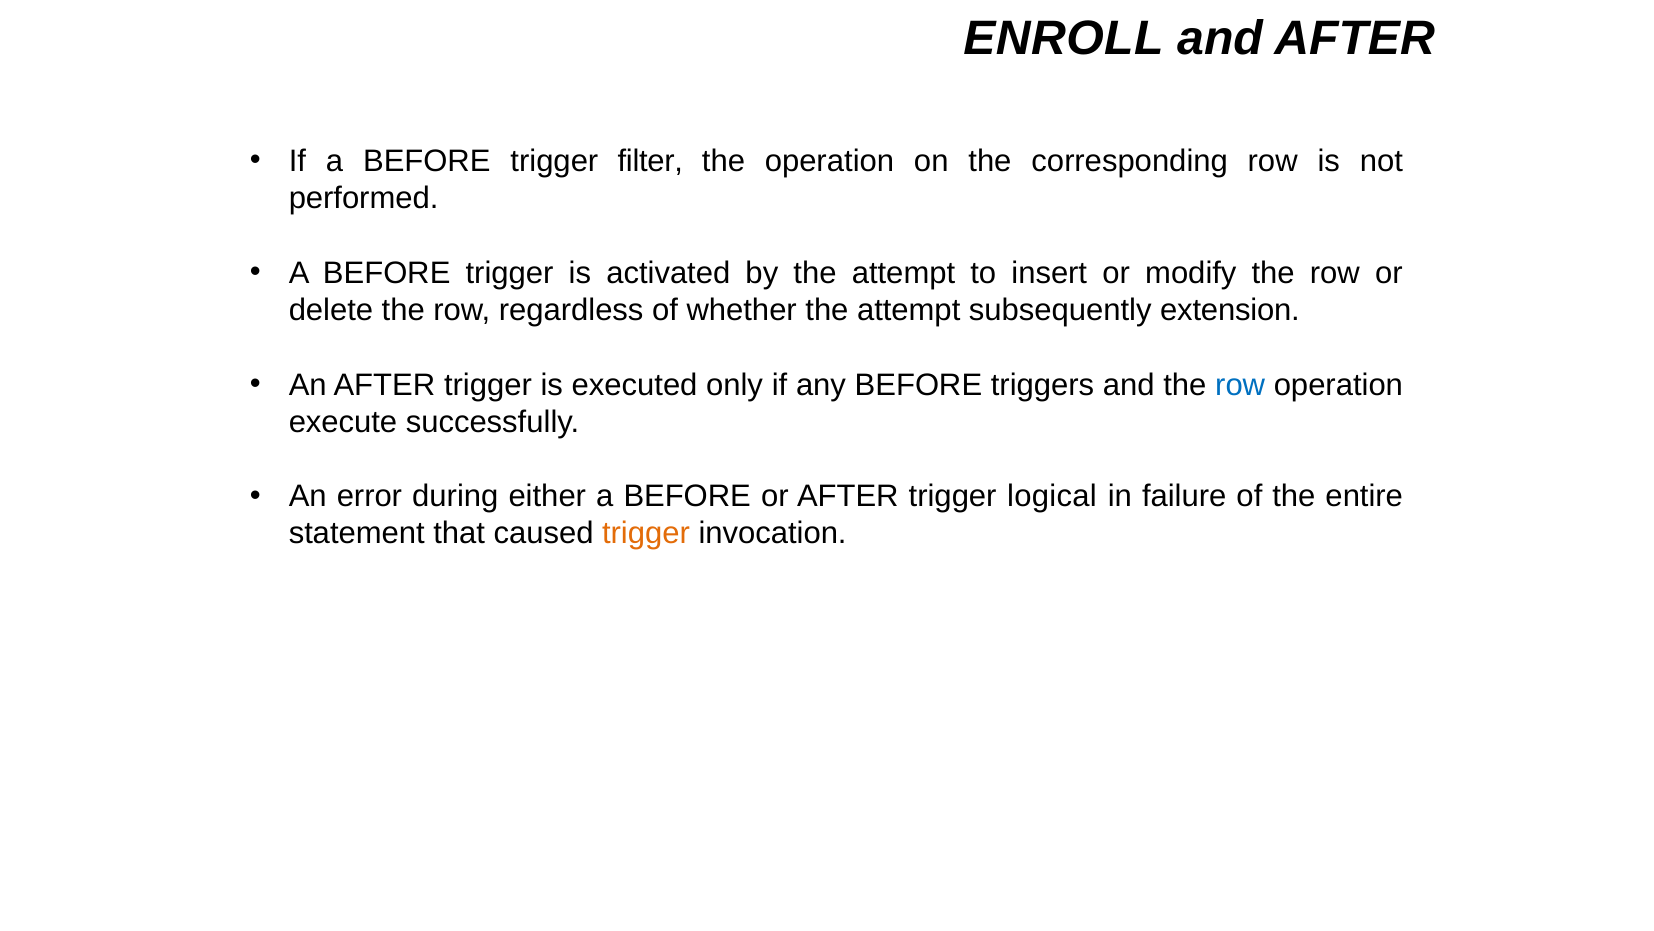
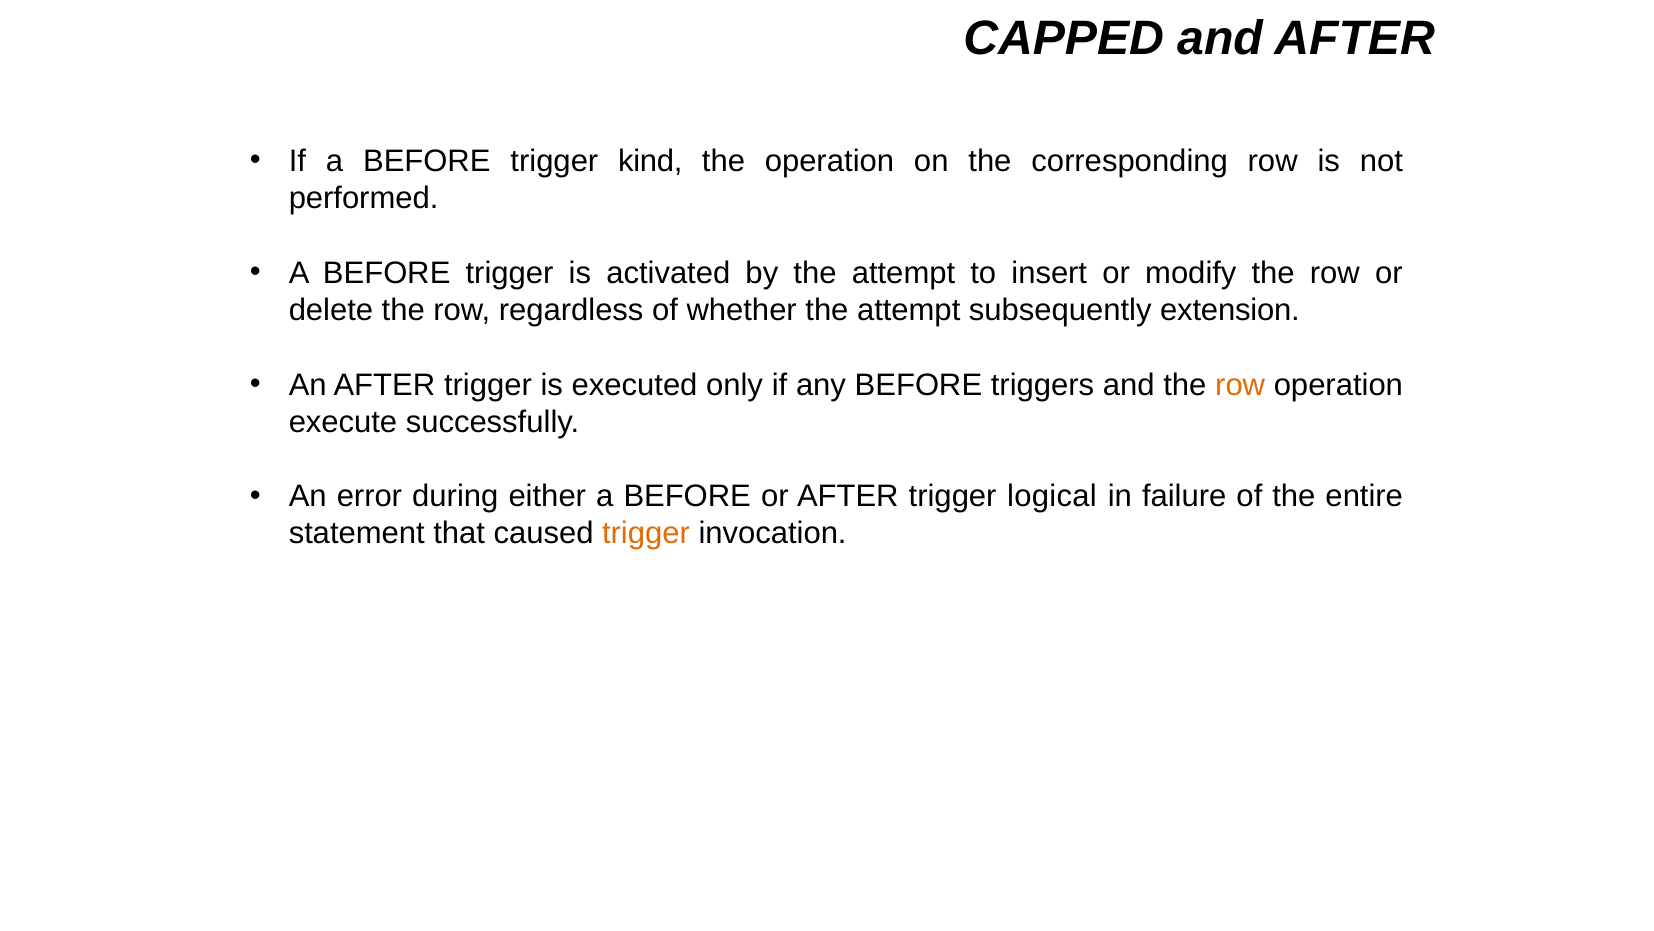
ENROLL: ENROLL -> CAPPED
filter: filter -> kind
row at (1240, 385) colour: blue -> orange
